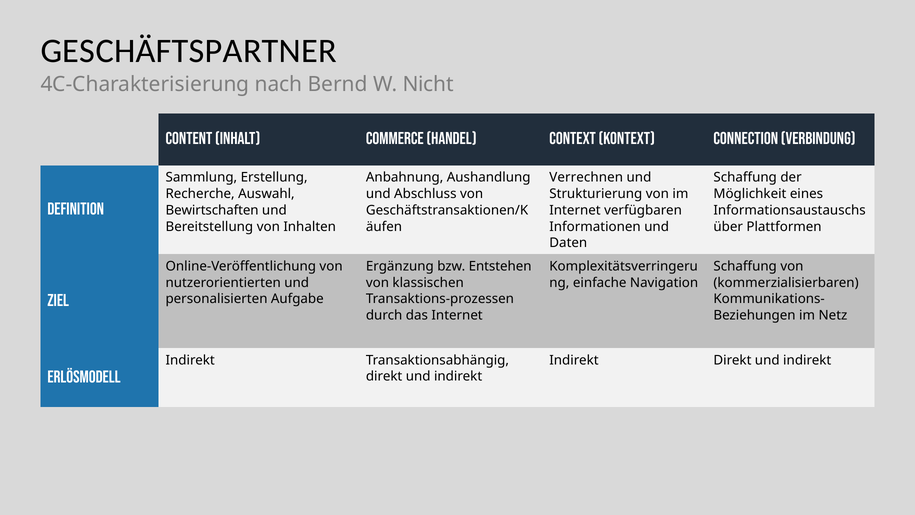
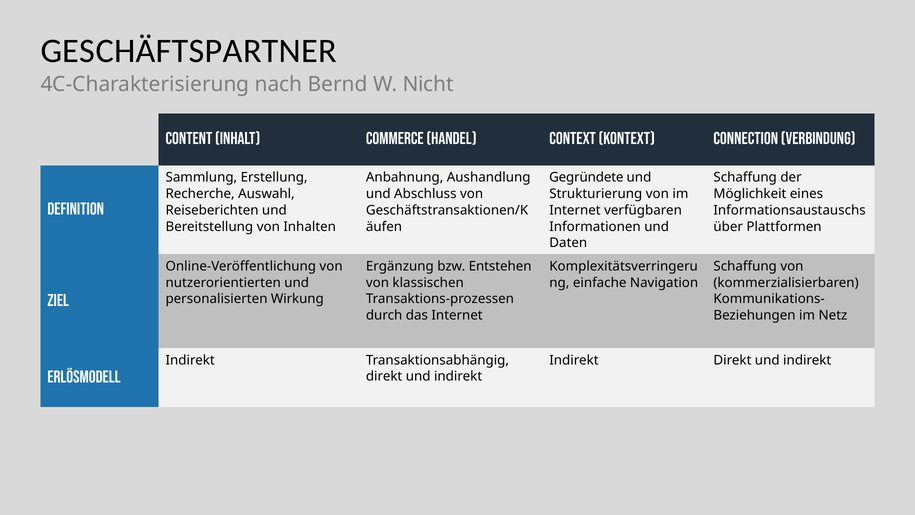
Verrechnen: Verrechnen -> Gegründete
Bewirtschaften: Bewirtschaften -> Reiseberichten
Aufgabe: Aufgabe -> Wirkung
